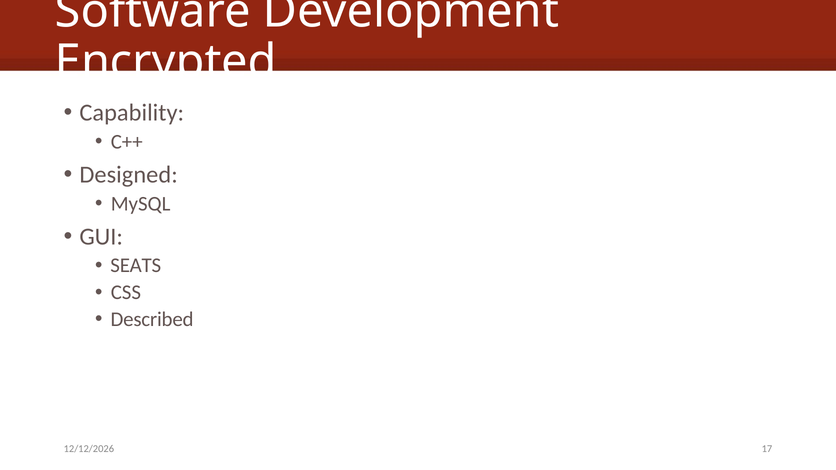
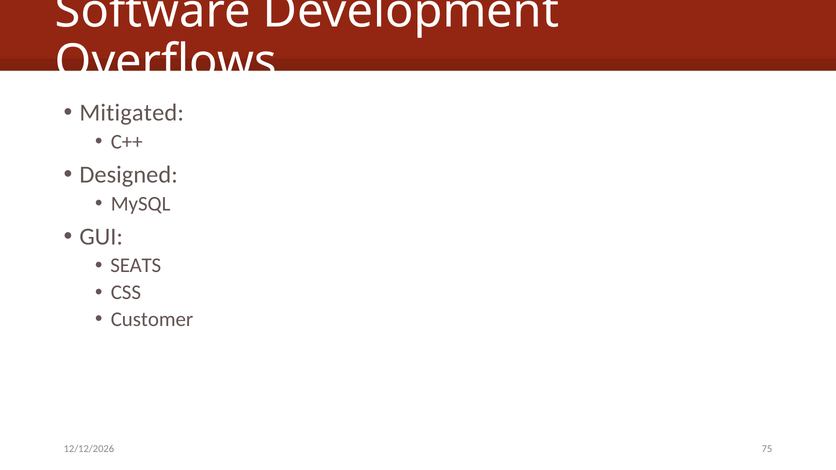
Encrypted: Encrypted -> Overflows
Capability: Capability -> Mitigated
Described: Described -> Customer
17: 17 -> 75
